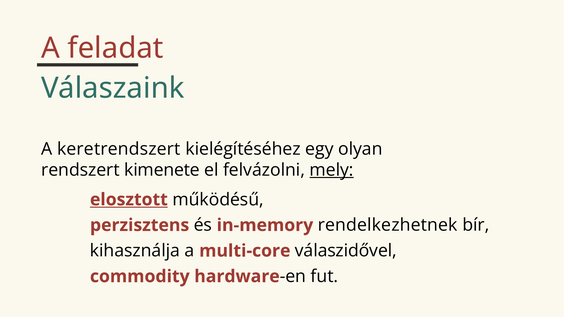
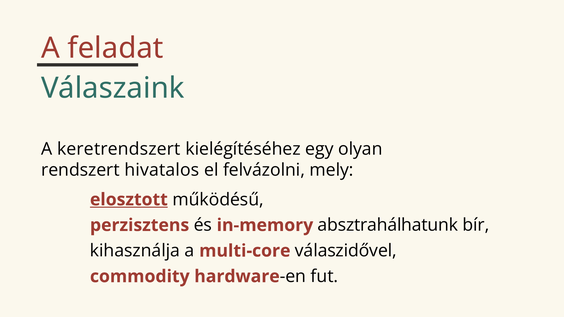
kimenete: kimenete -> hivatalos
mely underline: present -> none
rendelkezhetnek: rendelkezhetnek -> absztrahálhatunk
